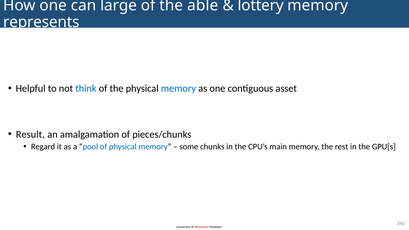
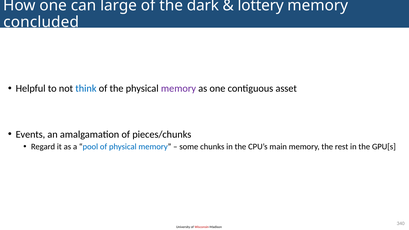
able: able -> dark
represents: represents -> concluded
memory at (179, 88) colour: blue -> purple
Result: Result -> Events
